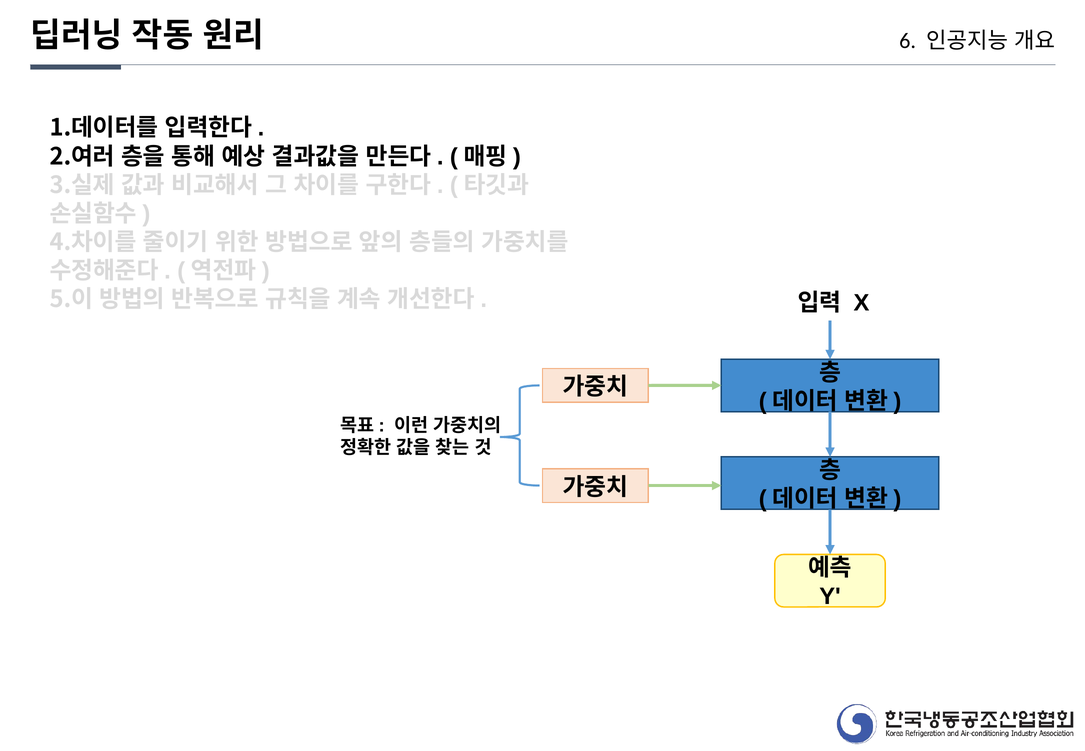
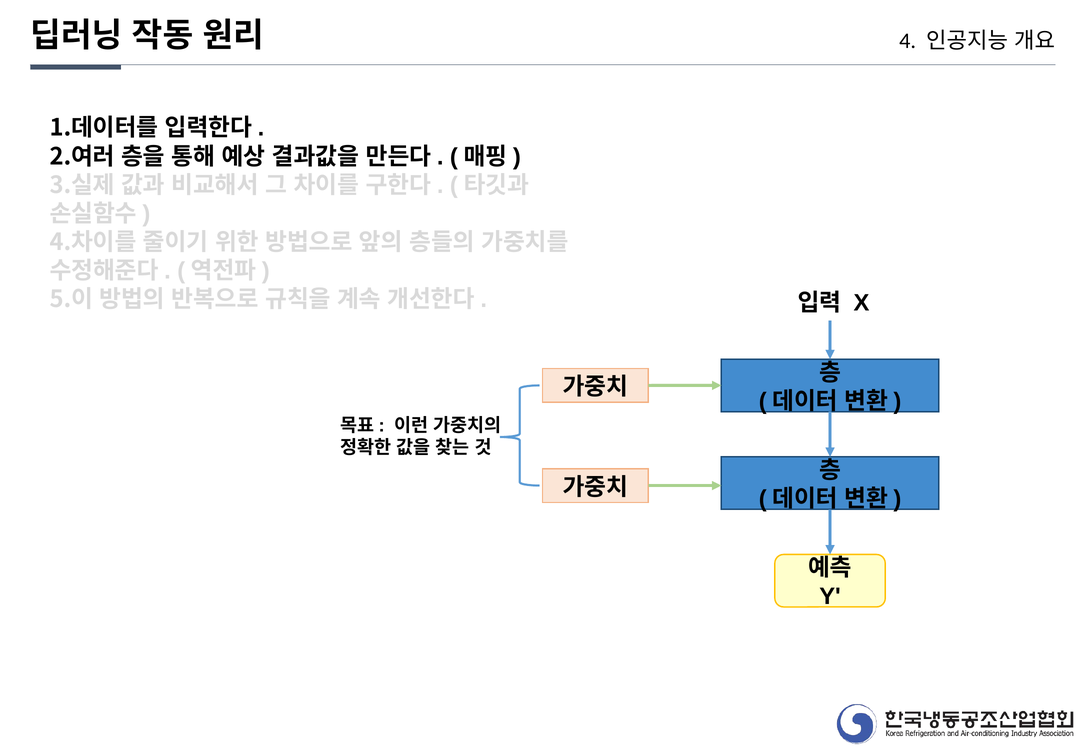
6: 6 -> 4
